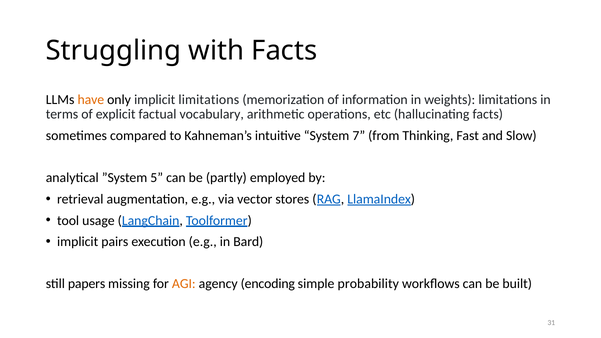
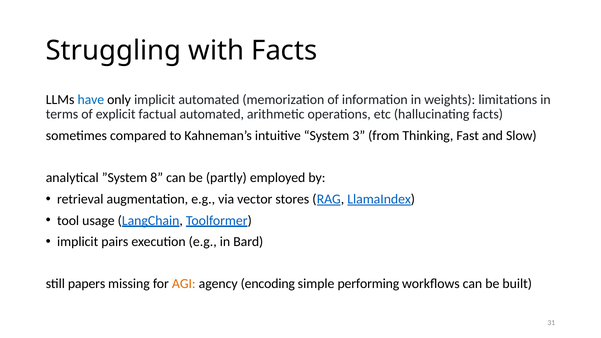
have colour: orange -> blue
implicit limitations: limitations -> automated
factual vocabulary: vocabulary -> automated
7: 7 -> 3
5: 5 -> 8
probability: probability -> performing
